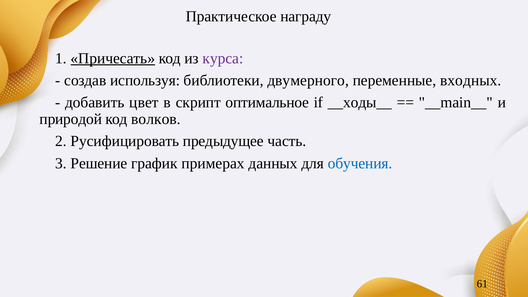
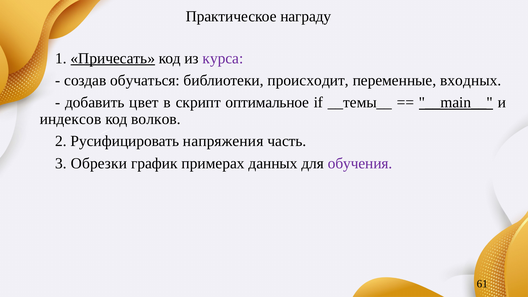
используя: используя -> обучаться
двумерного: двумерного -> происходит
__ходы__: __ходы__ -> __темы__
__main__ underline: none -> present
природой: природой -> индексов
предыдущее: предыдущее -> напряжения
Решение: Решение -> Обрезки
обучения colour: blue -> purple
